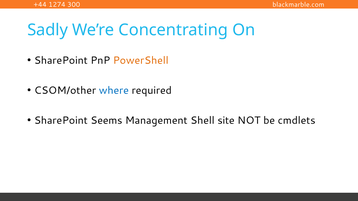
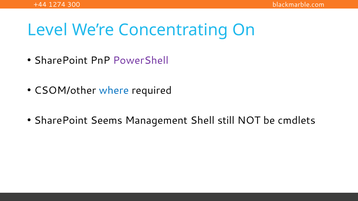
Sadly: Sadly -> Level
PowerShell colour: orange -> purple
site: site -> still
